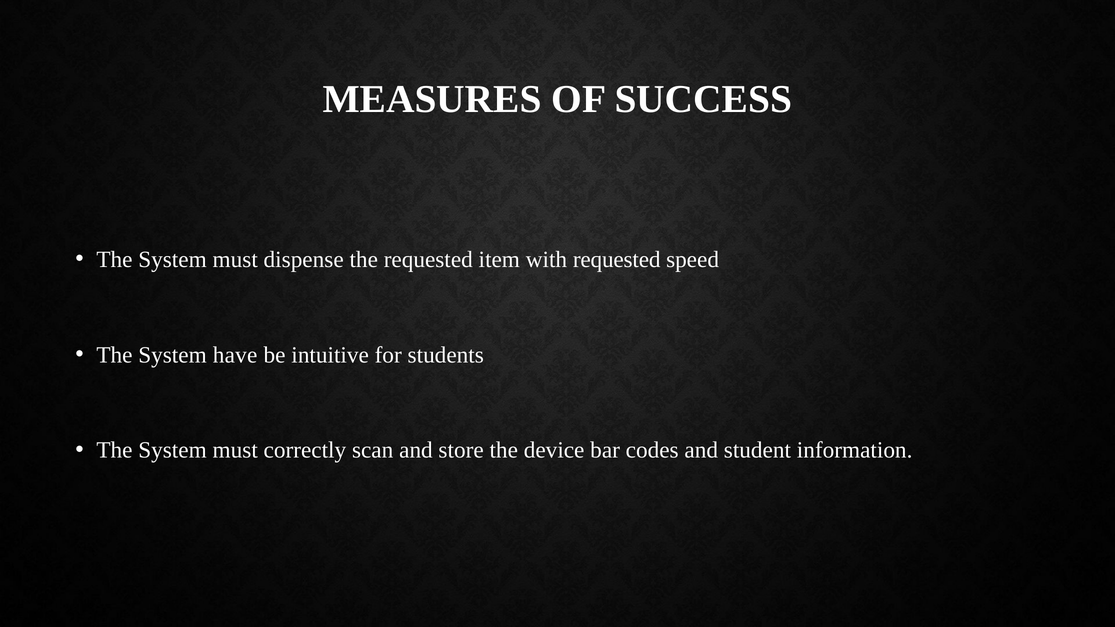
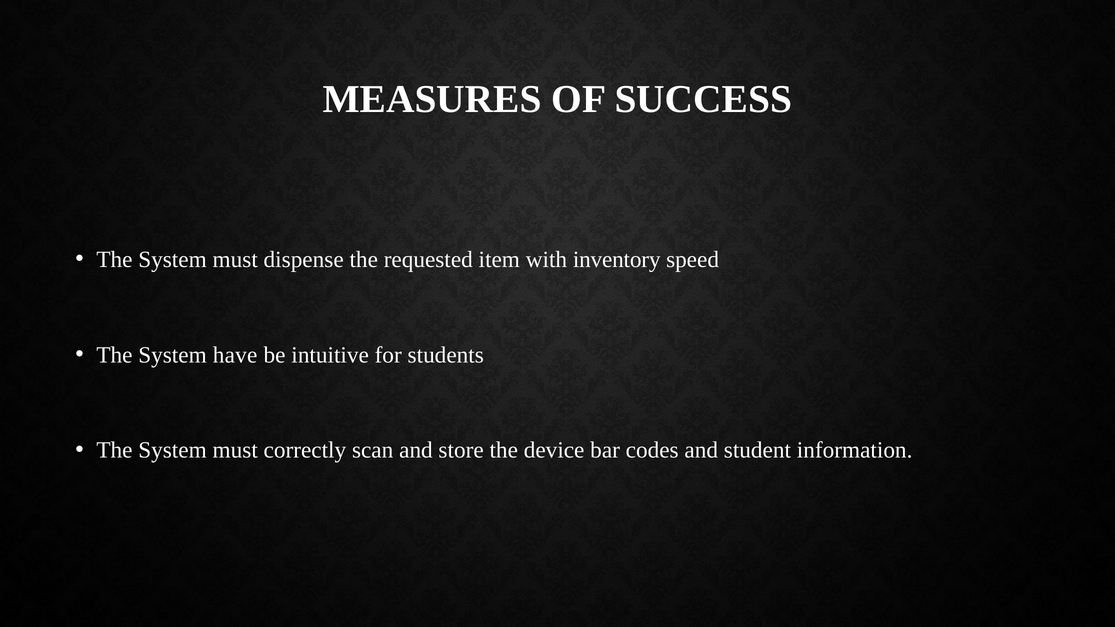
with requested: requested -> inventory
